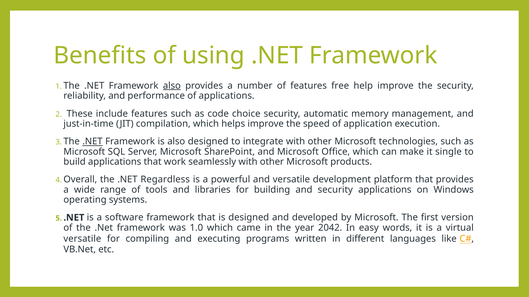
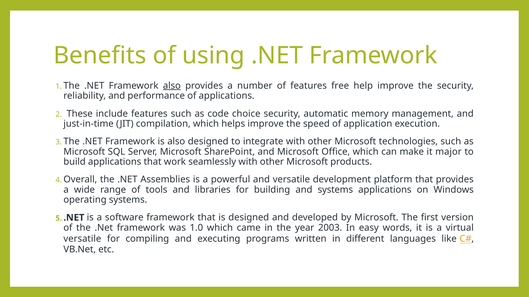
.NET at (93, 142) underline: present -> none
single: single -> major
Regardless: Regardless -> Assemblies
and security: security -> systems
2042: 2042 -> 2003
